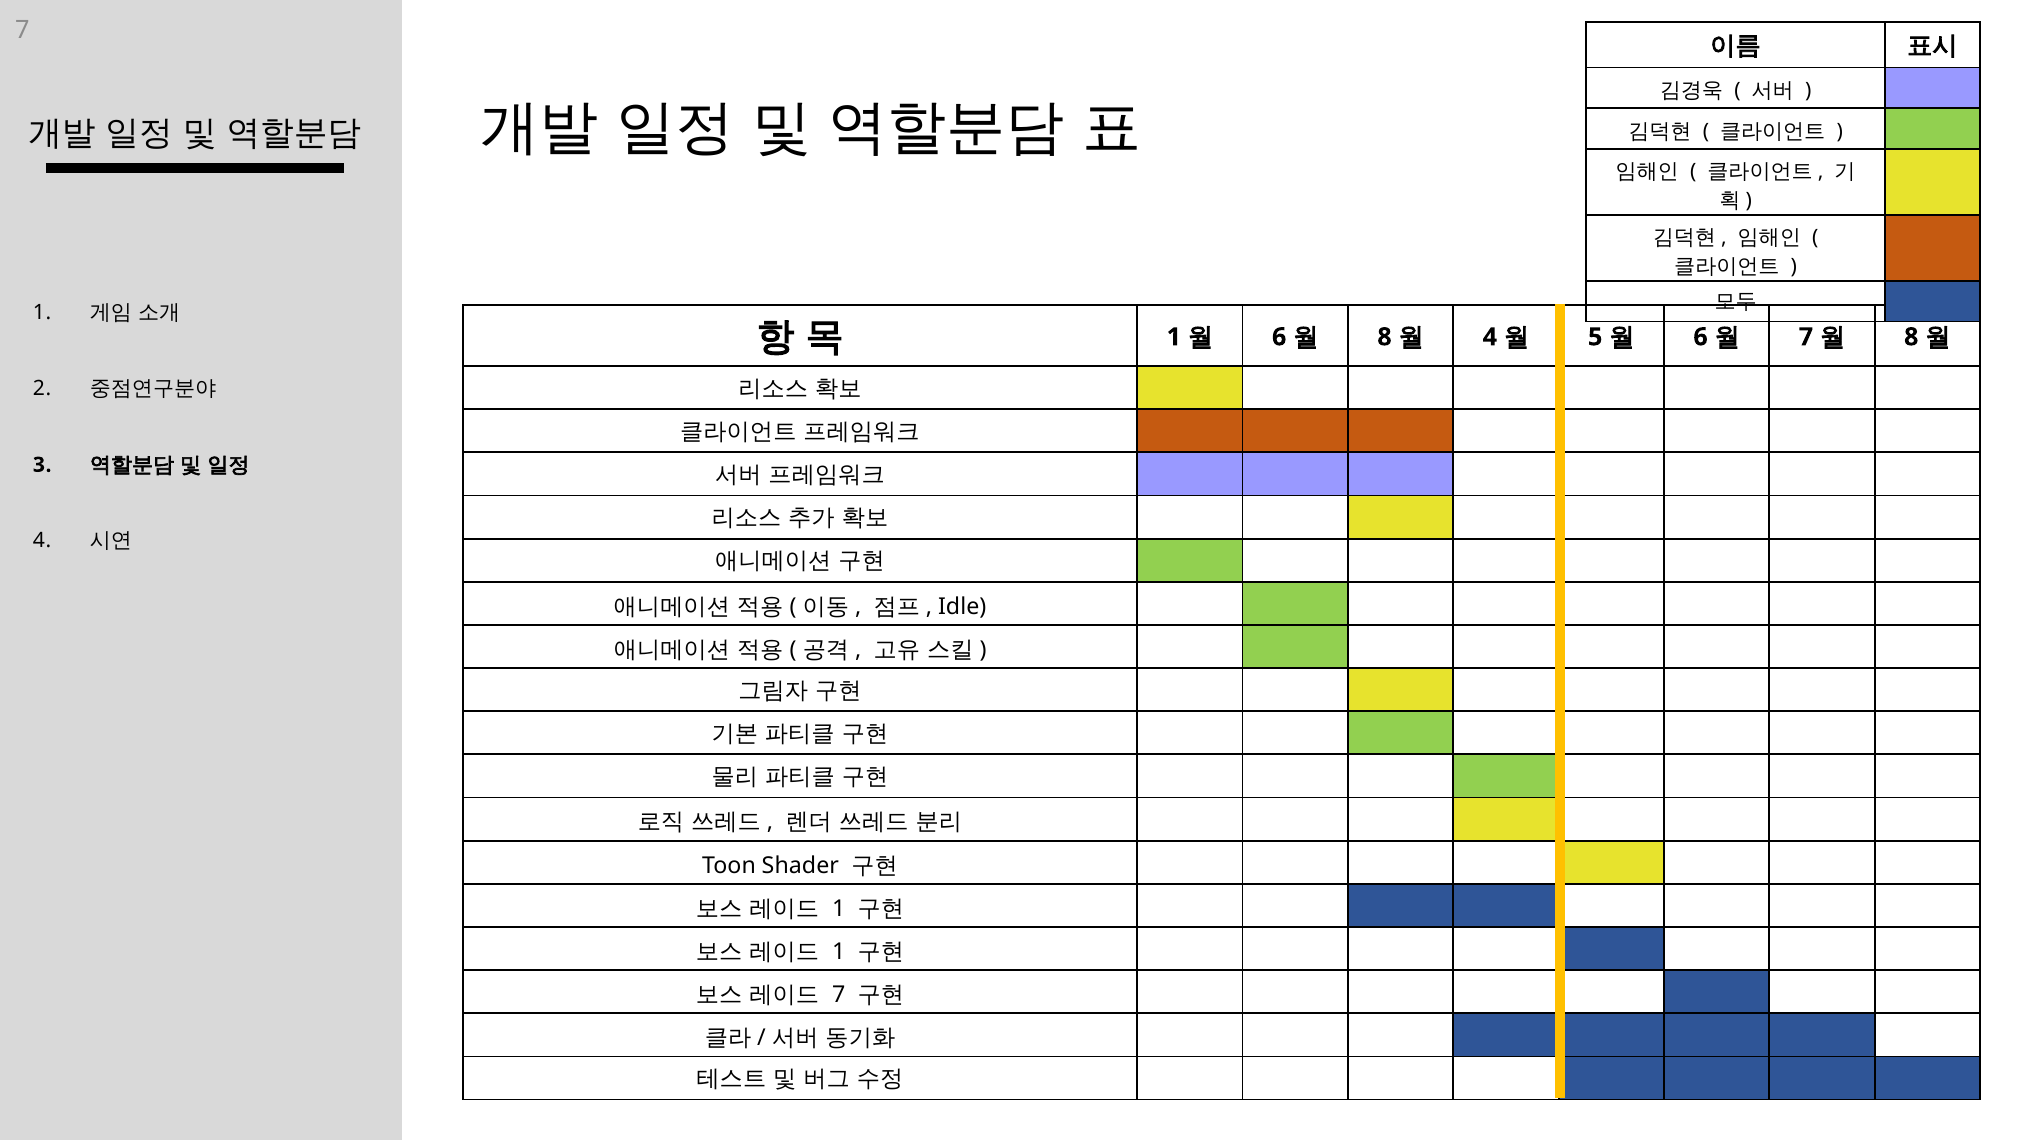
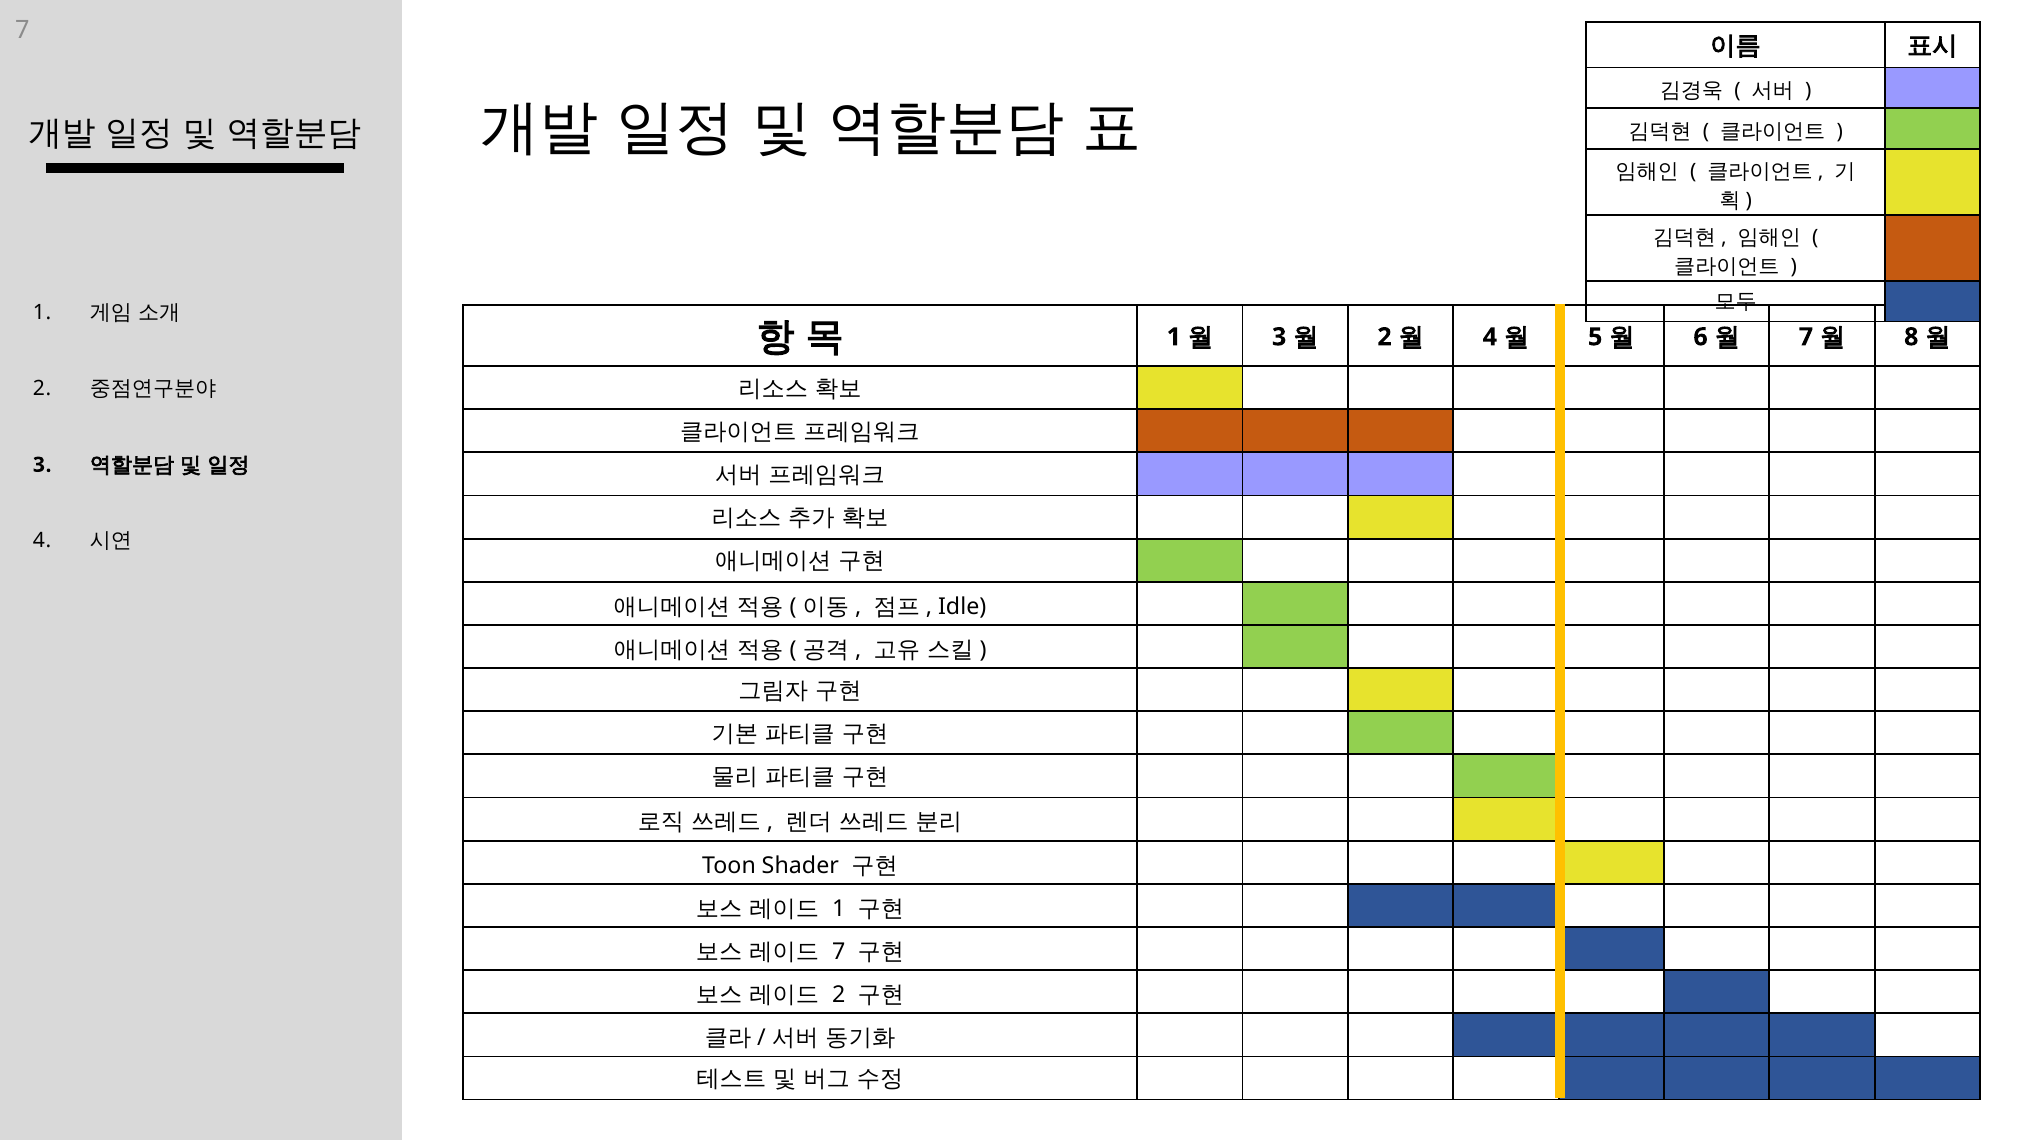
6 at (1279, 337): 6 -> 3
8 at (1385, 337): 8 -> 2
1 at (839, 951): 1 -> 7
7 at (839, 994): 7 -> 2
